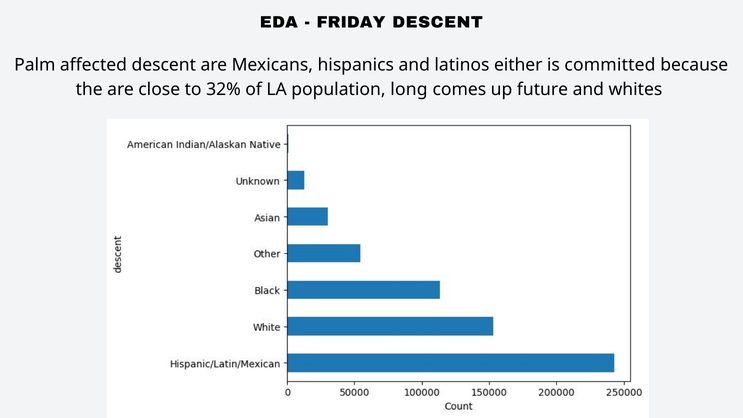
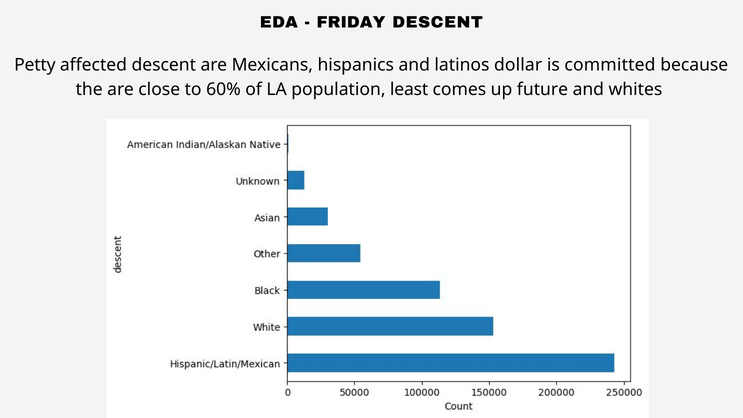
Palm: Palm -> Petty
either: either -> dollar
32%: 32% -> 60%
long: long -> least
